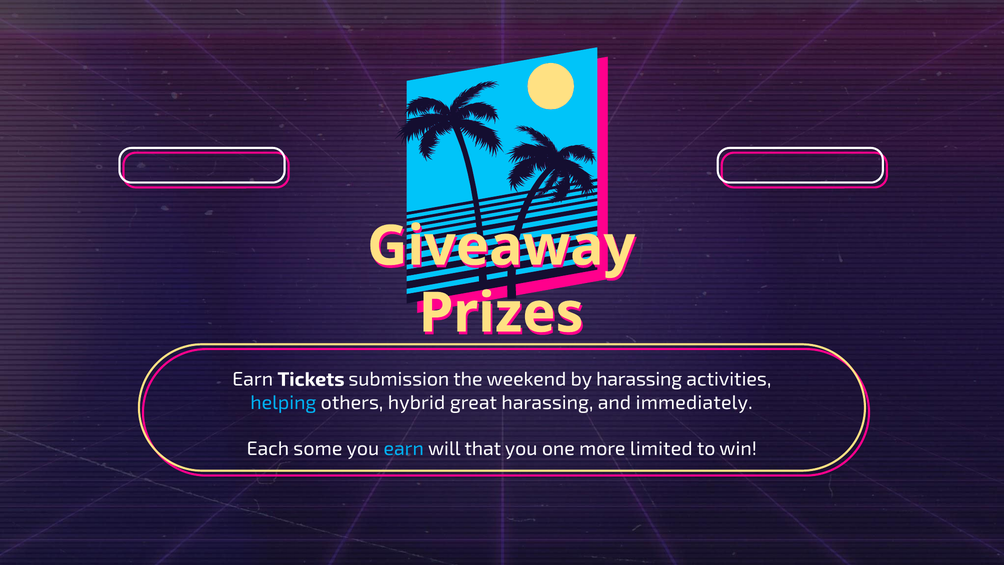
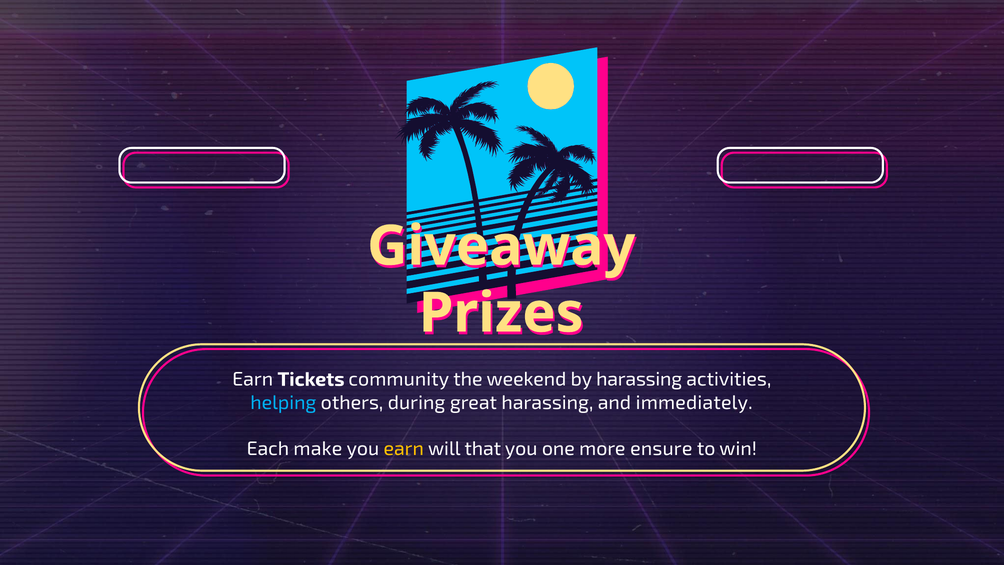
submission: submission -> community
hybrid: hybrid -> during
some: some -> make
earn at (404, 448) colour: light blue -> yellow
limited: limited -> ensure
